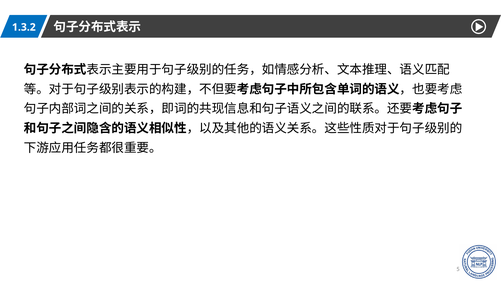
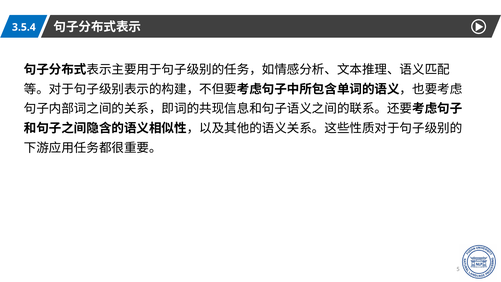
1.3.2: 1.3.2 -> 3.5.4
